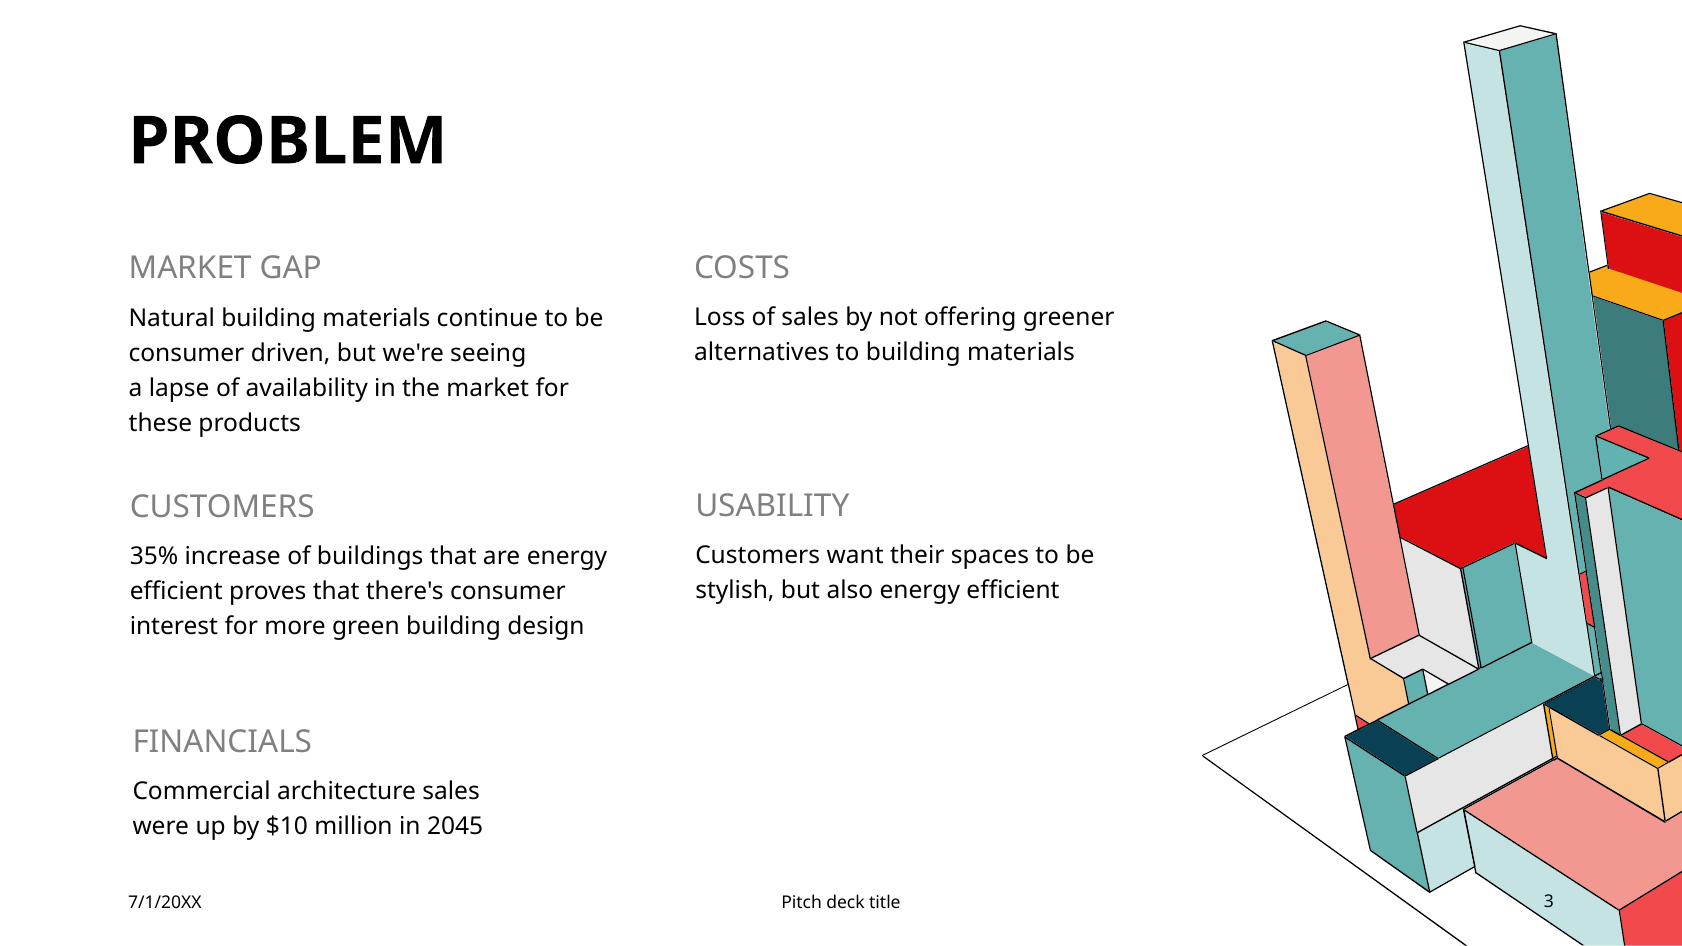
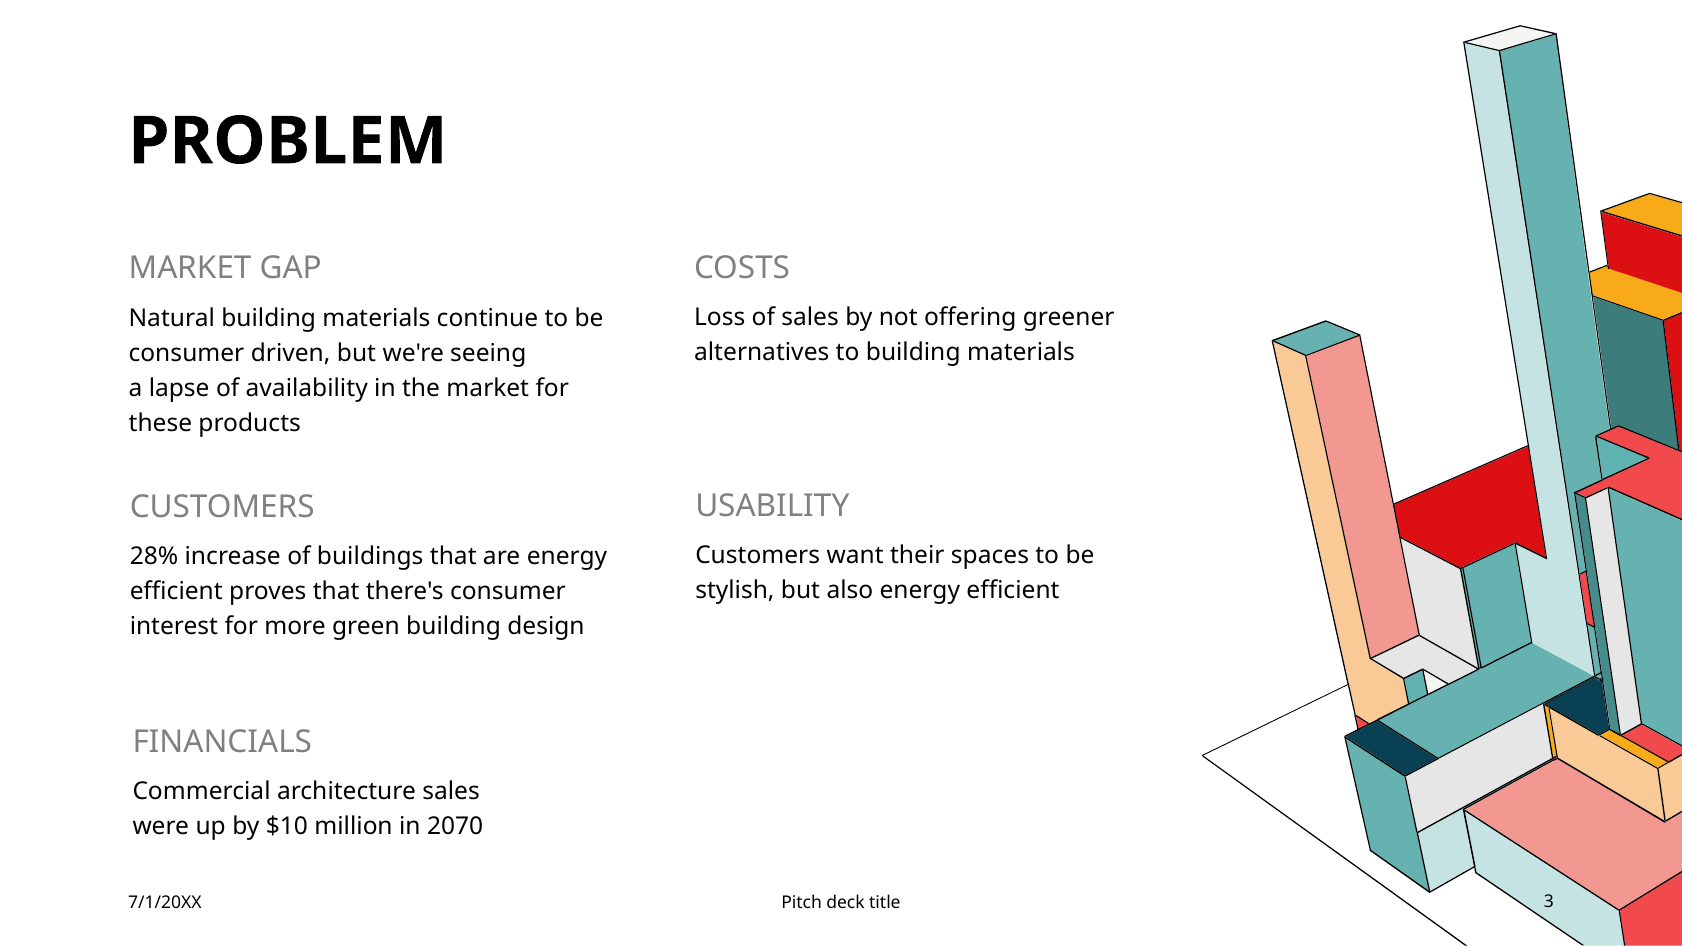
35%: 35% -> 28%
2045: 2045 -> 2070
